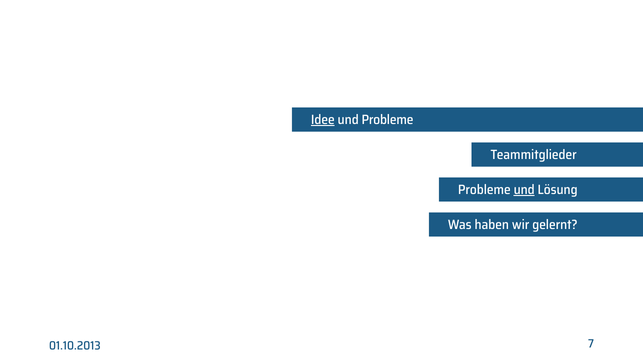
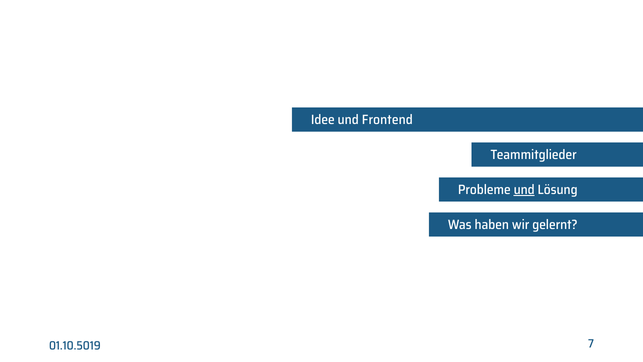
Idee underline: present -> none
und Probleme: Probleme -> Frontend
01.10.2013: 01.10.2013 -> 01.10.5019
